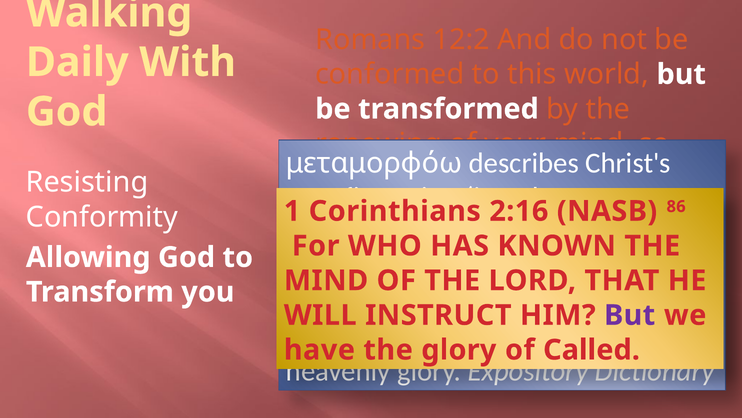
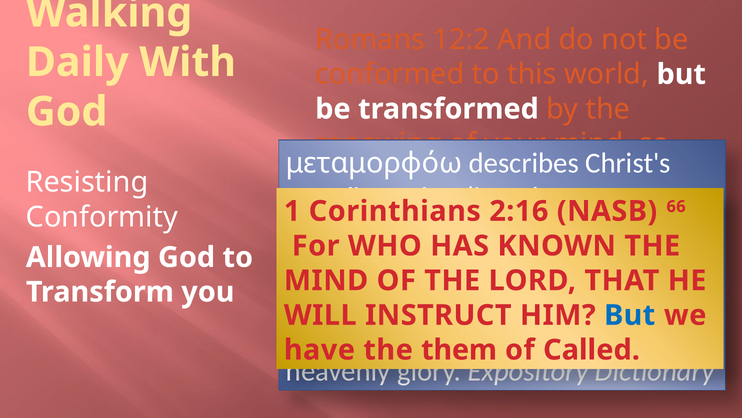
86: 86 -> 66
But at (630, 315) colour: purple -> blue
the glory: glory -> them
